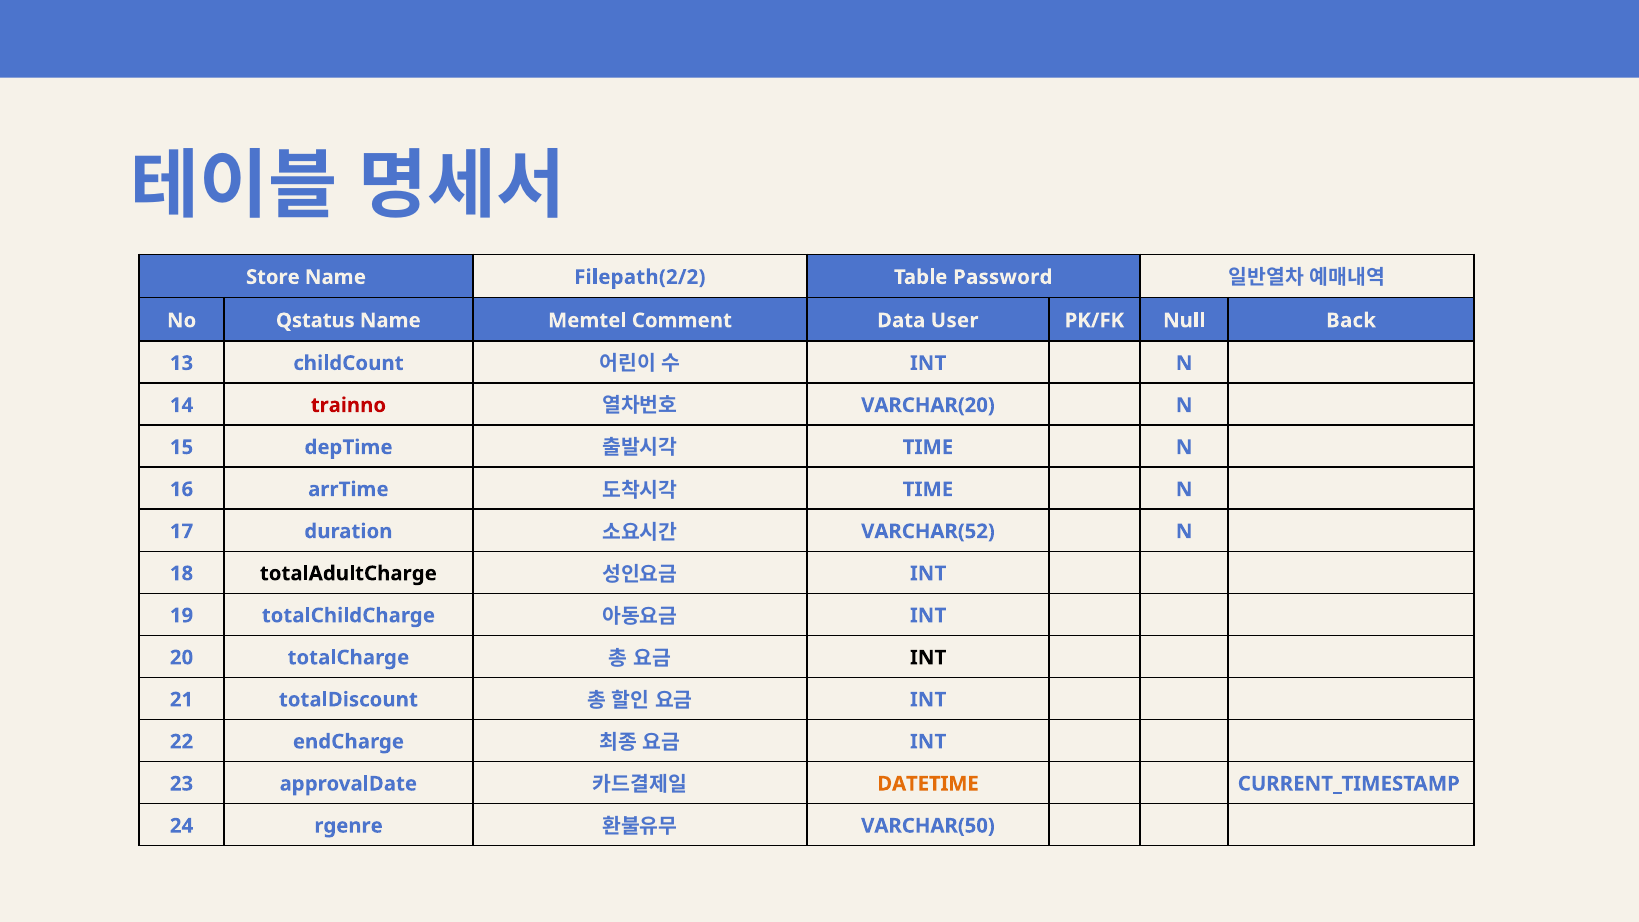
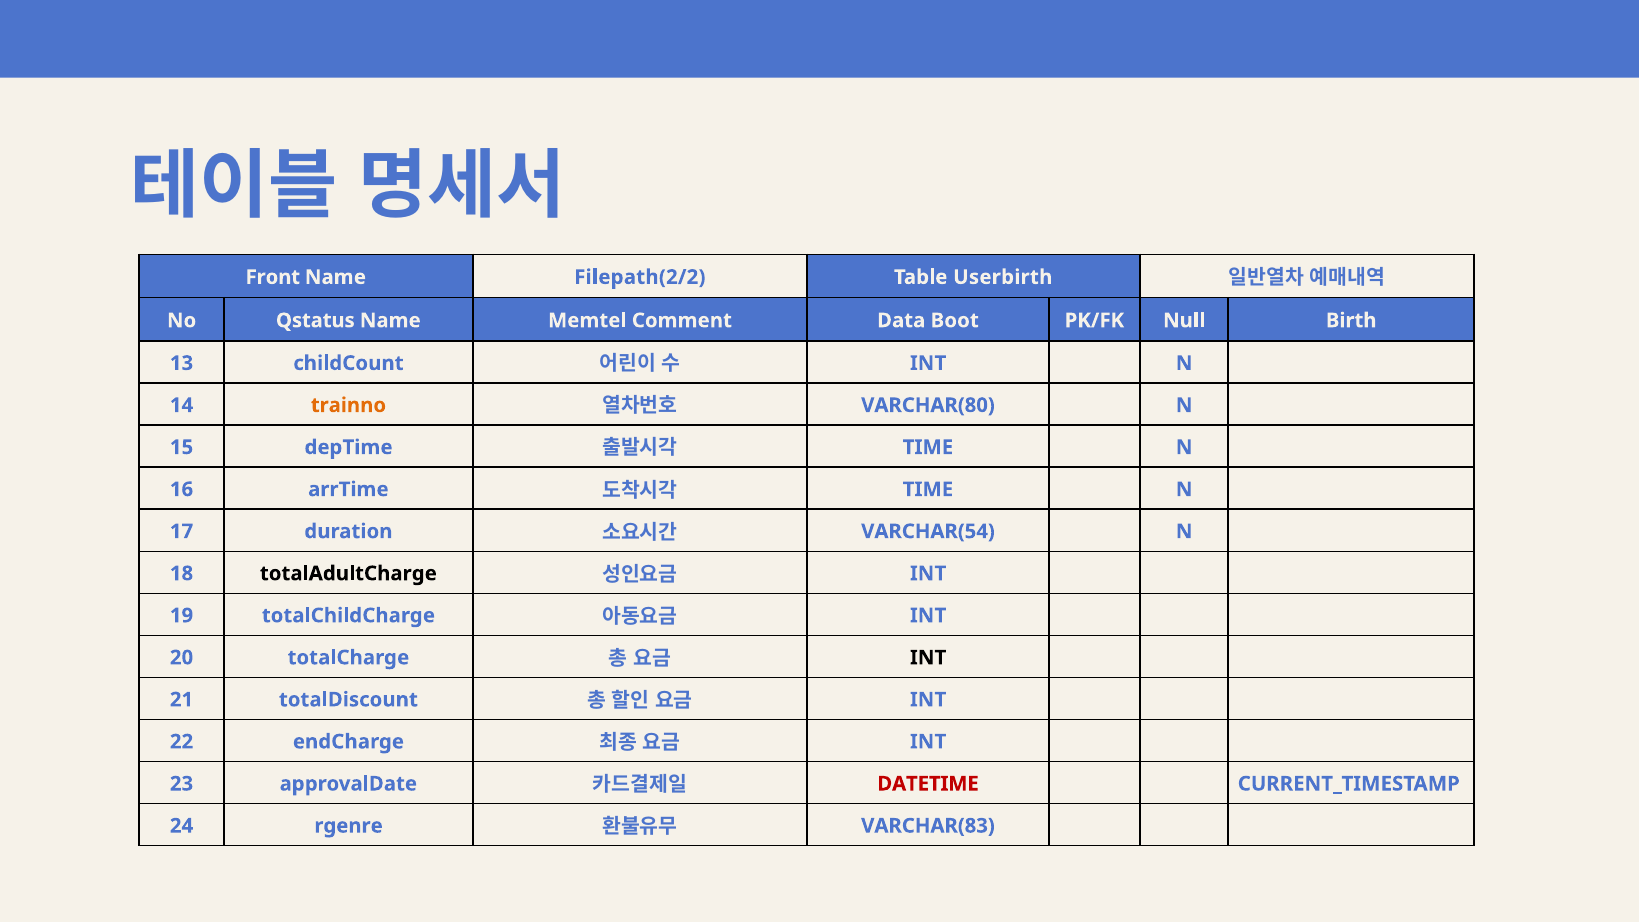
Store: Store -> Front
Password: Password -> Userbirth
User: User -> Boot
Back: Back -> Birth
trainno colour: red -> orange
VARCHAR(20: VARCHAR(20 -> VARCHAR(80
VARCHAR(52: VARCHAR(52 -> VARCHAR(54
DATETIME colour: orange -> red
VARCHAR(50: VARCHAR(50 -> VARCHAR(83
